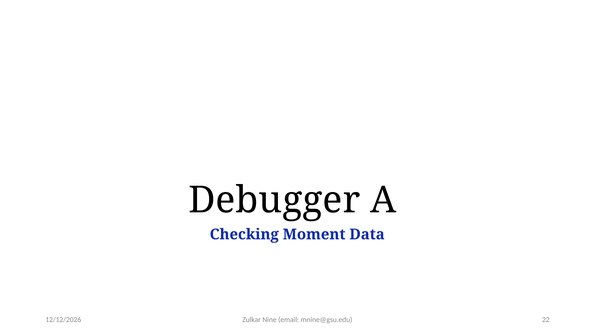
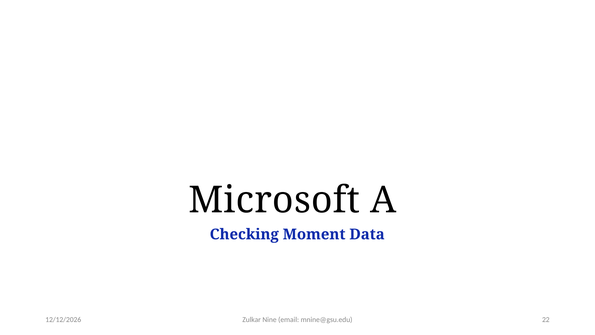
Debugger: Debugger -> Microsoft
